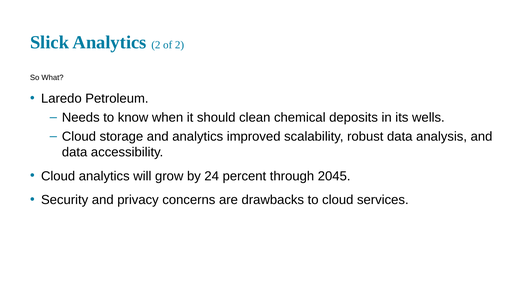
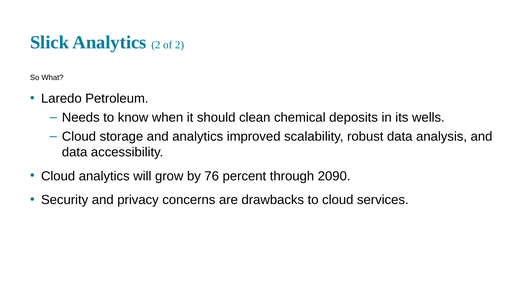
24: 24 -> 76
2045: 2045 -> 2090
